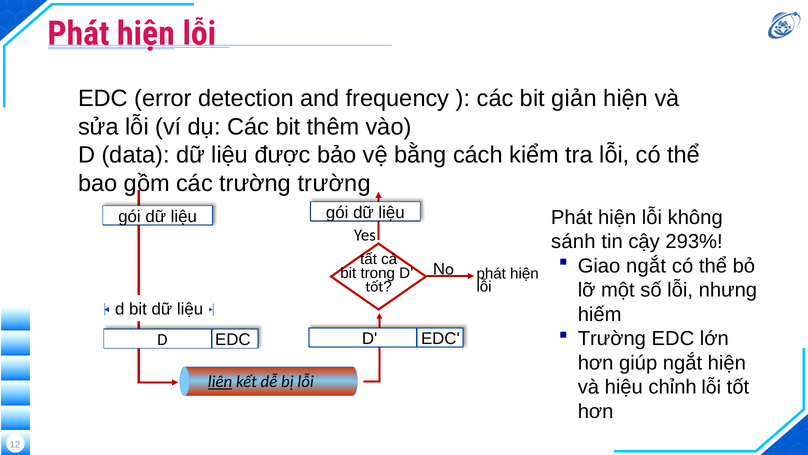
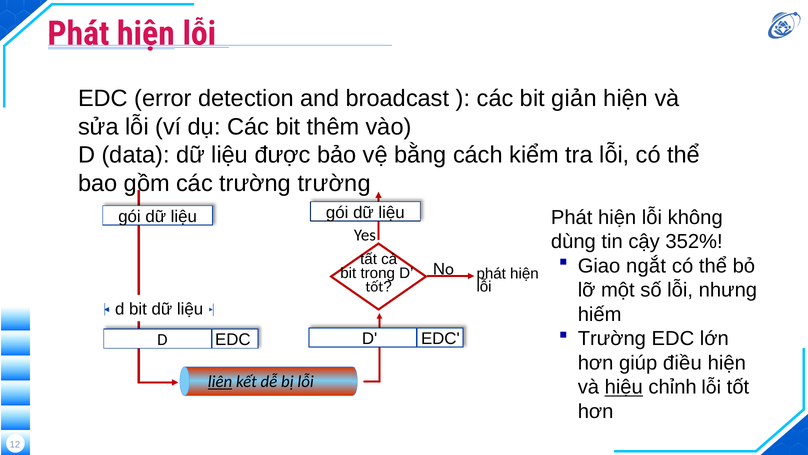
frequency: frequency -> broadcast
sánh: sánh -> dùng
293%: 293% -> 352%
giúp ngắt: ngắt -> điều
hiệu underline: none -> present
